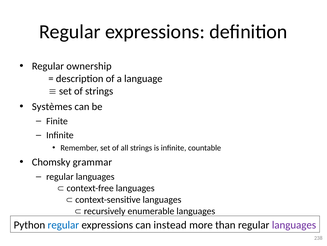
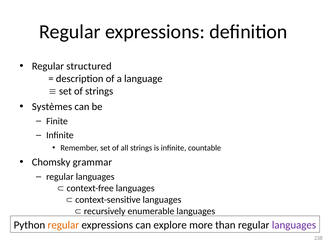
ownership: ownership -> structured
regular at (63, 224) colour: blue -> orange
instead: instead -> explore
